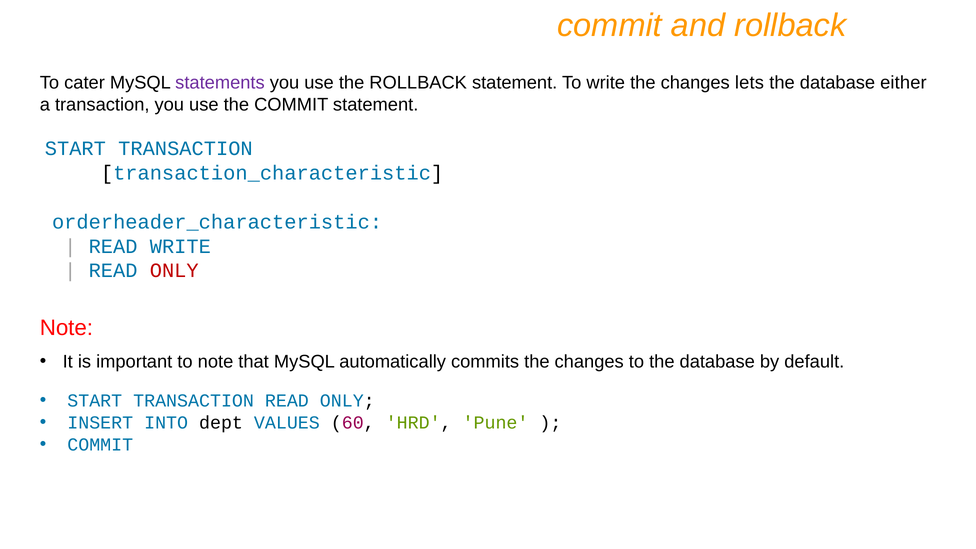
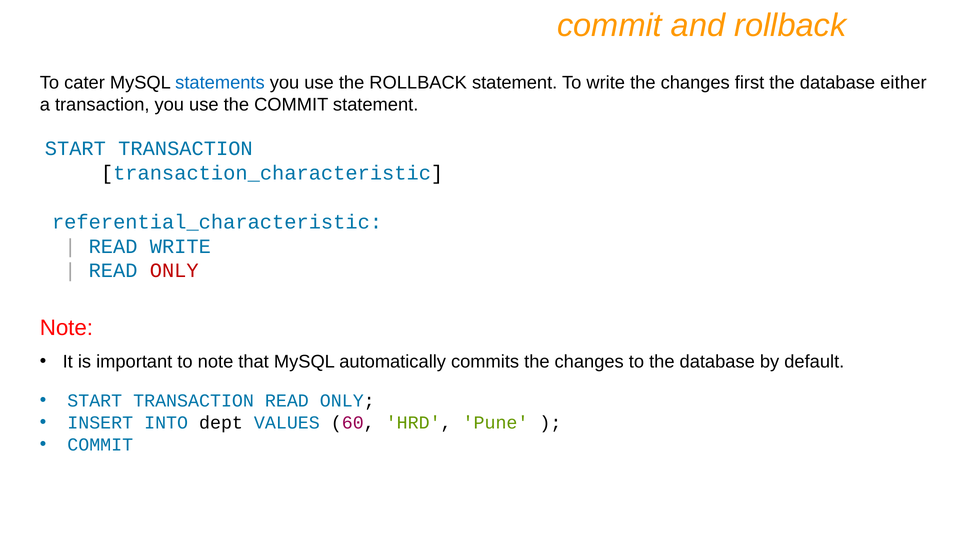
statements colour: purple -> blue
lets: lets -> first
orderheader_characteristic: orderheader_characteristic -> referential_characteristic
